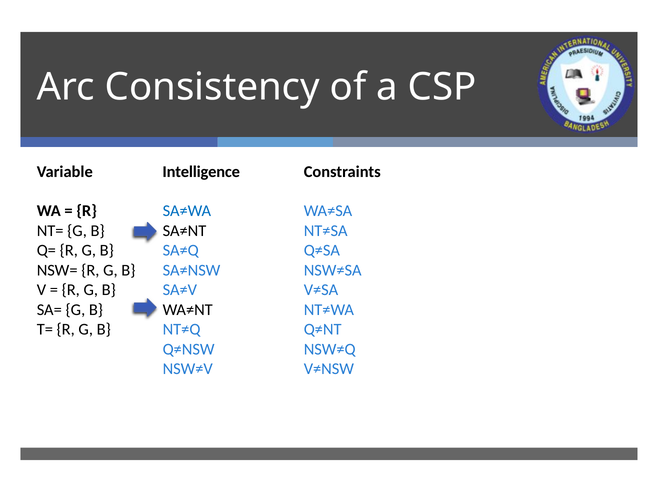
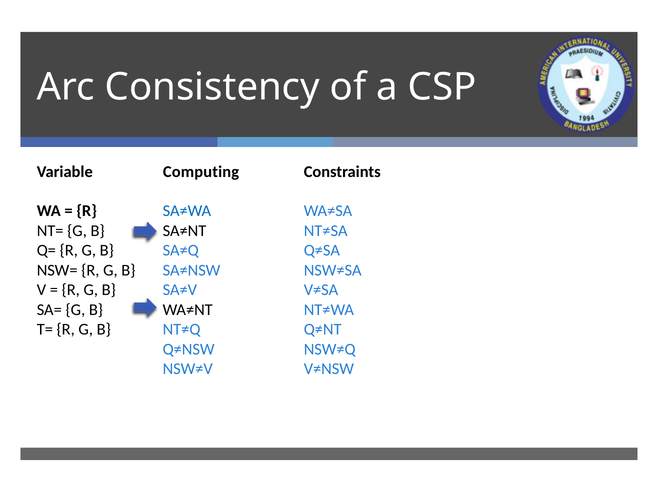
Intelligence: Intelligence -> Computing
